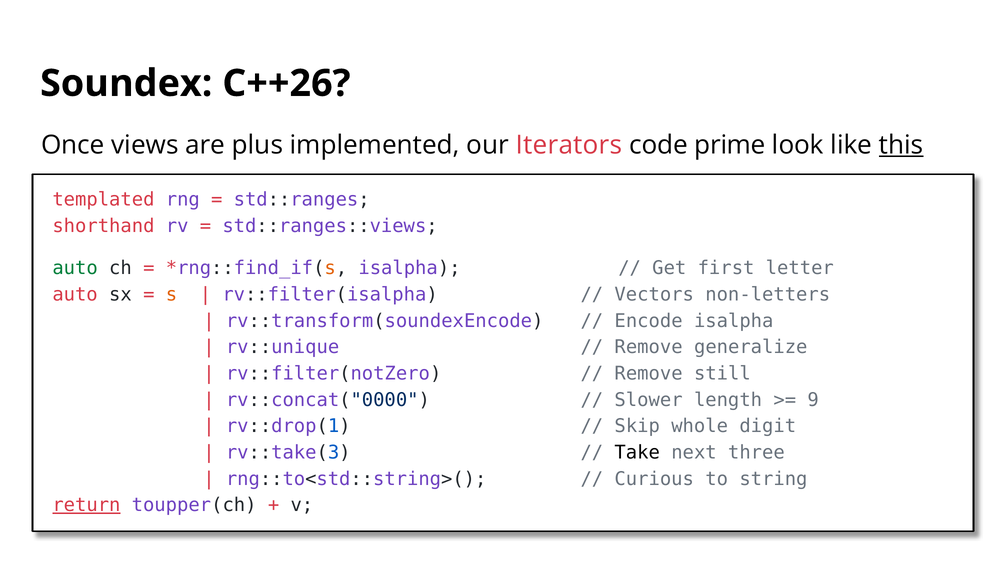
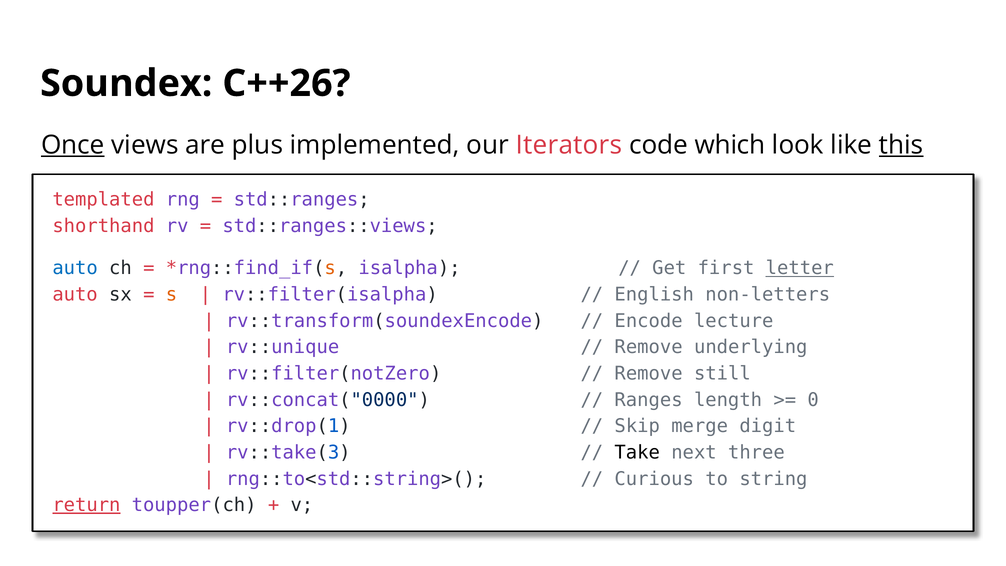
Once underline: none -> present
prime: prime -> which
auto at (75, 268) colour: green -> blue
letter underline: none -> present
Vectors: Vectors -> English
Encode isalpha: isalpha -> lecture
generalize: generalize -> underlying
Slower: Slower -> Ranges
9: 9 -> 0
whole: whole -> merge
